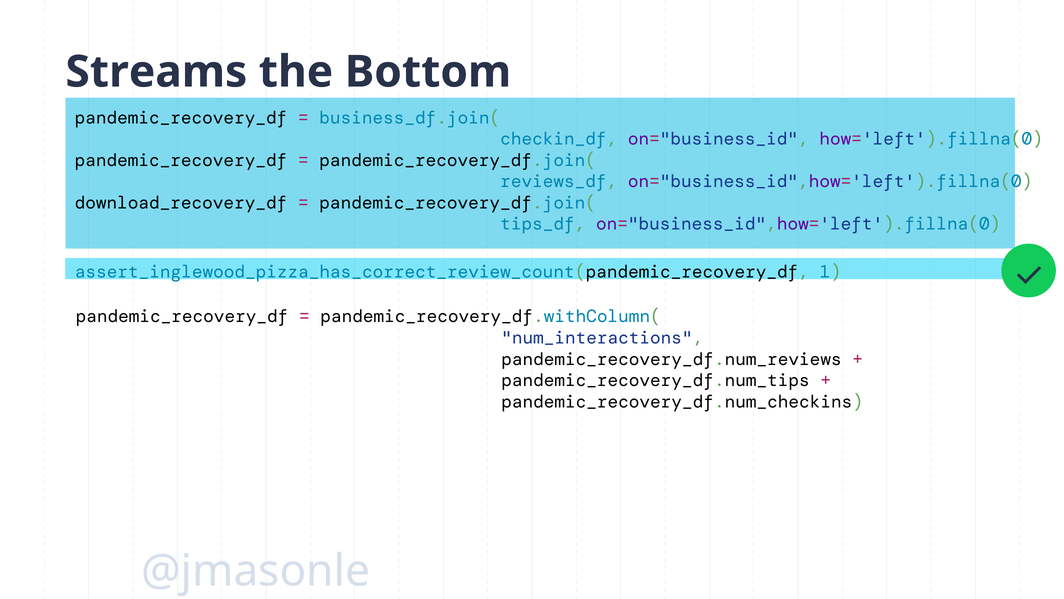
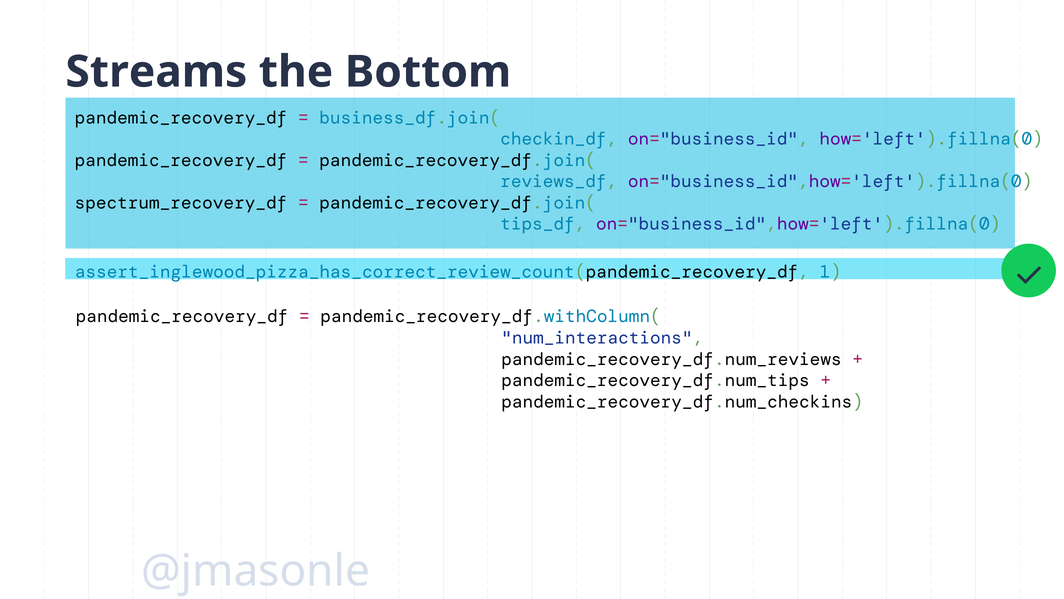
download_recovery_df: download_recovery_df -> spectrum_recovery_df
